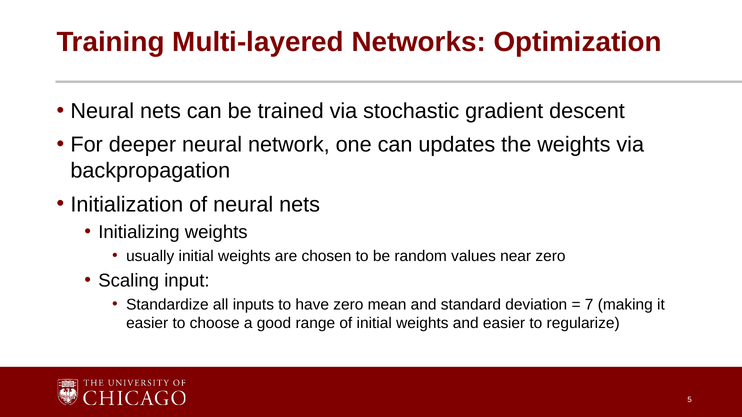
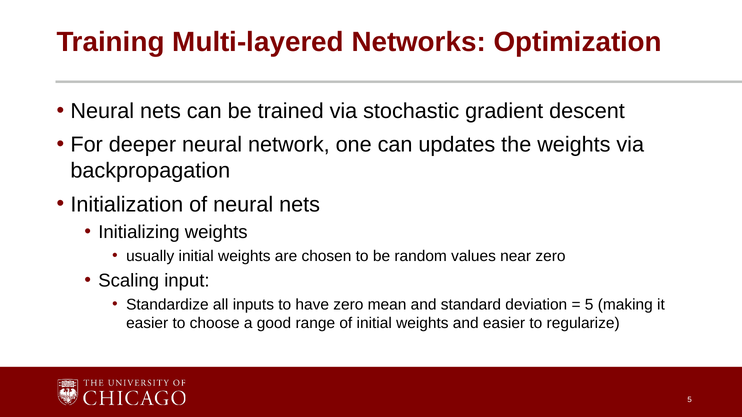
7 at (589, 305): 7 -> 5
